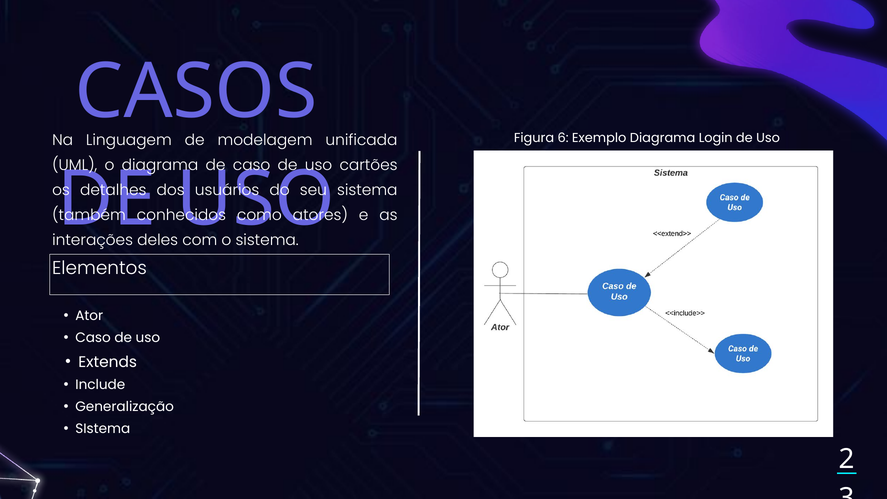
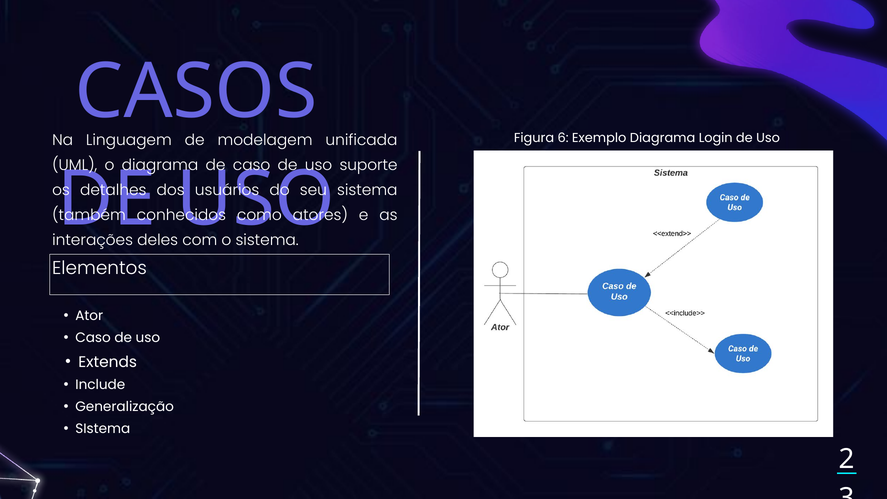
cartões: cartões -> suporte
